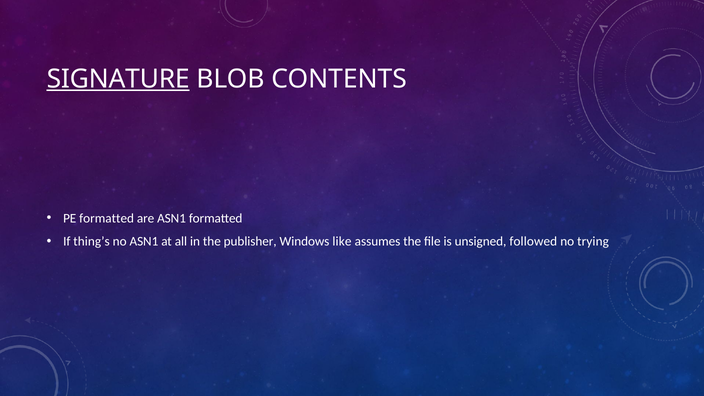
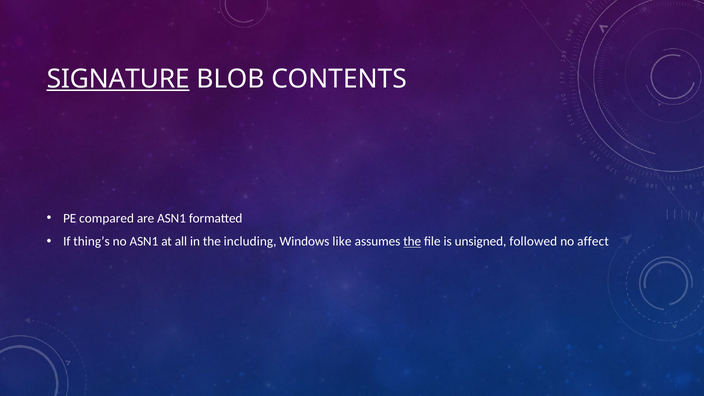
PE formatted: formatted -> compared
publisher: publisher -> including
the at (412, 242) underline: none -> present
trying: trying -> affect
